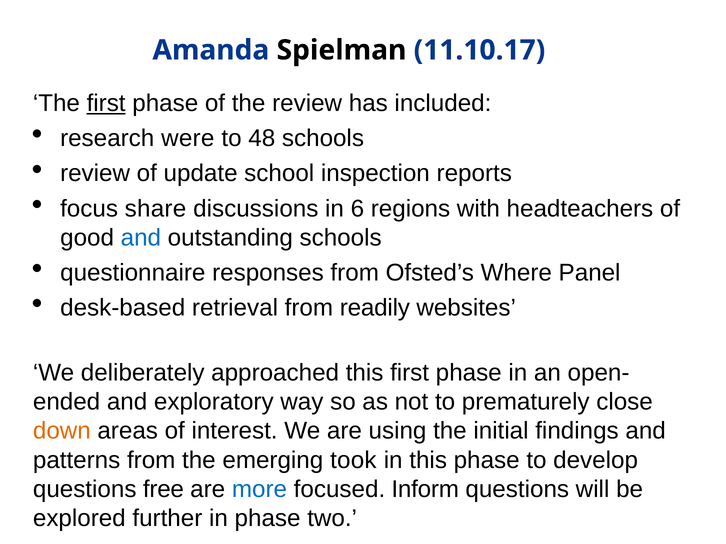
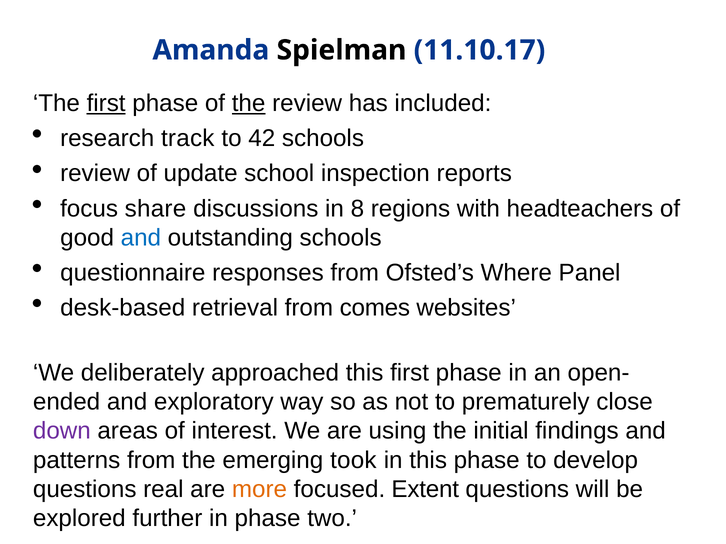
the at (249, 103) underline: none -> present
were: were -> track
48: 48 -> 42
6: 6 -> 8
readily: readily -> comes
down colour: orange -> purple
free: free -> real
more colour: blue -> orange
Inform: Inform -> Extent
